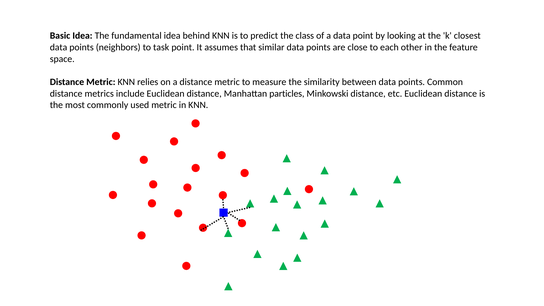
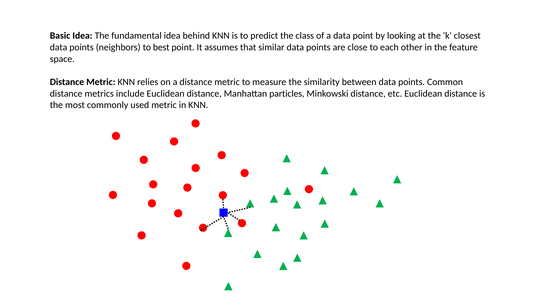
task: task -> best
